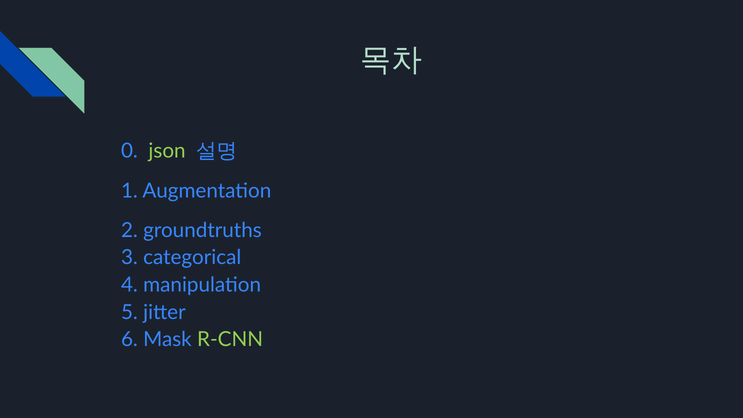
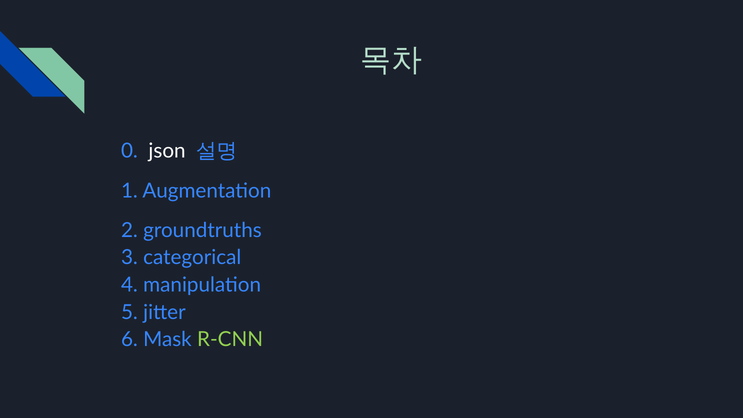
json colour: light green -> white
